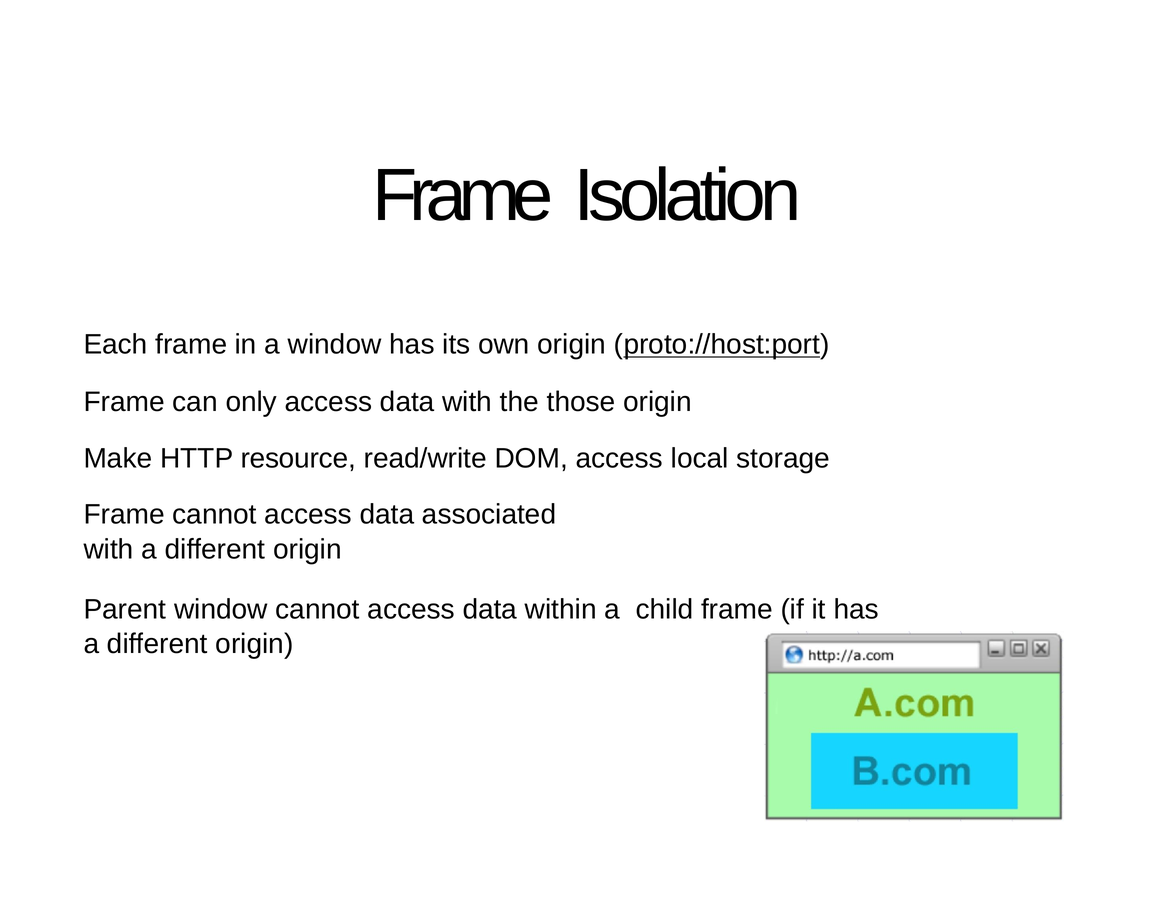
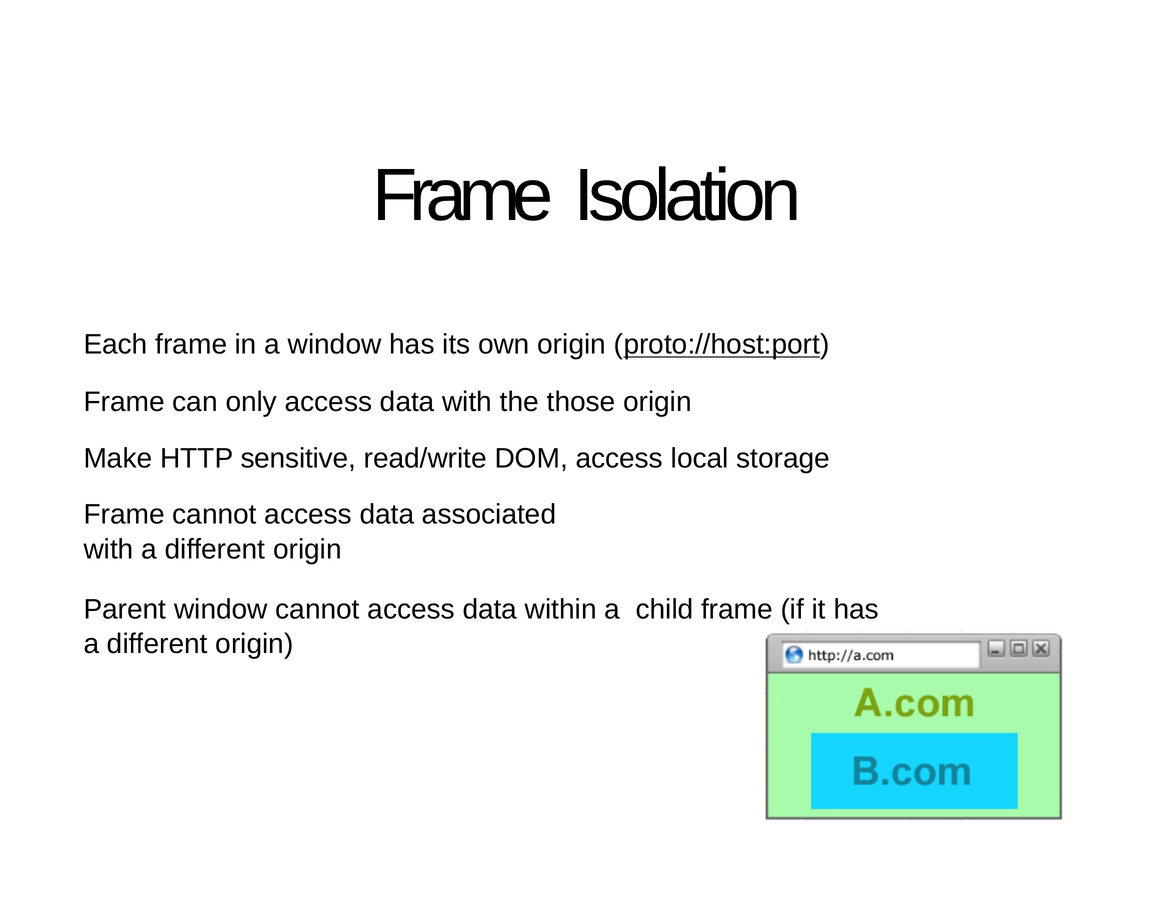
resource: resource -> sensitive
